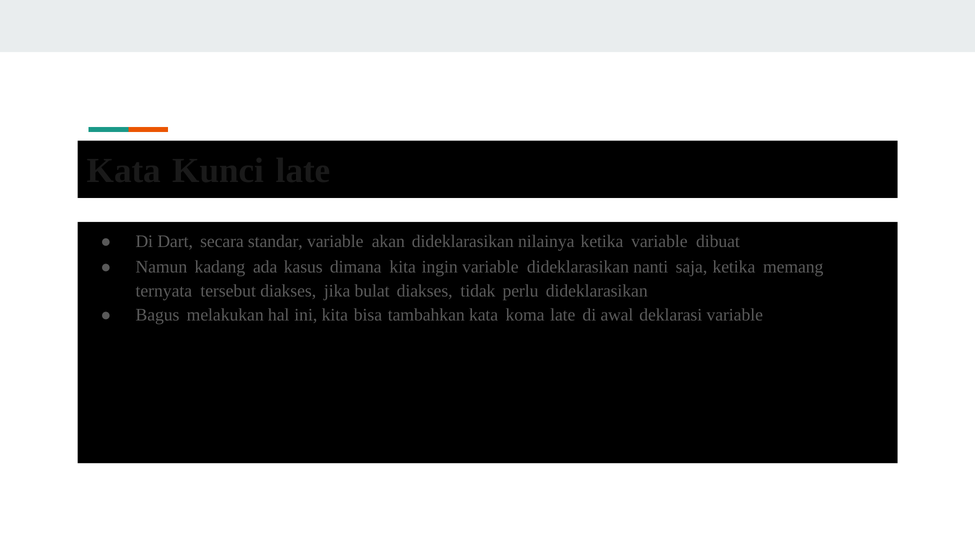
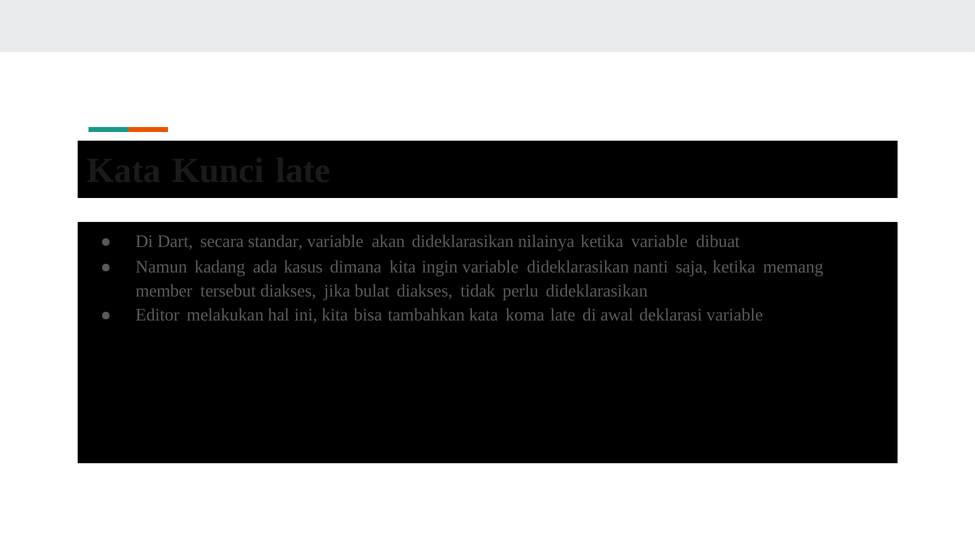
ternyata: ternyata -> member
Bagus: Bagus -> Editor
